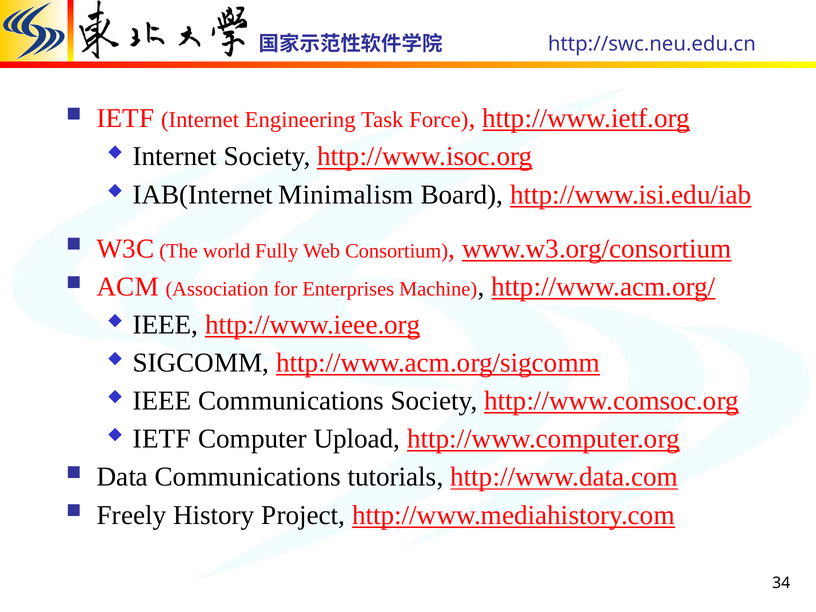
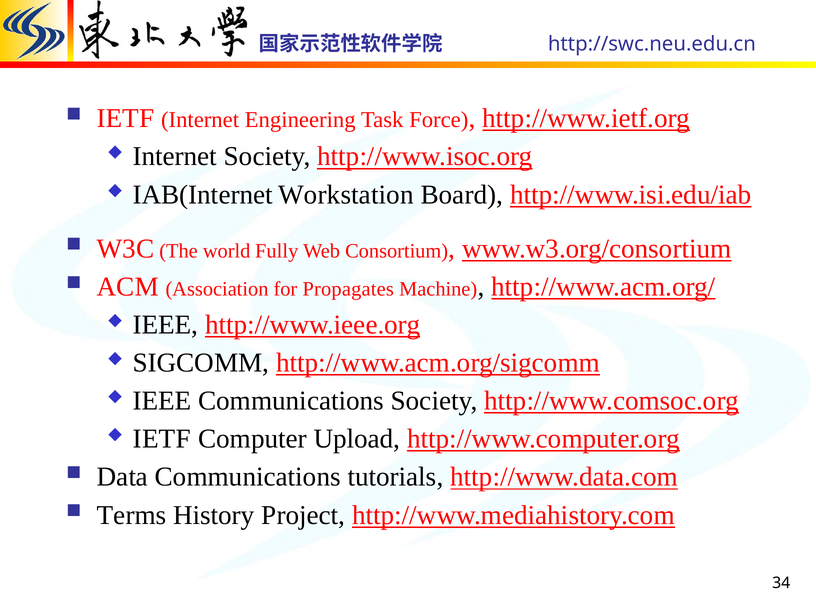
Minimalism: Minimalism -> Workstation
Enterprises: Enterprises -> Propagates
Freely: Freely -> Terms
